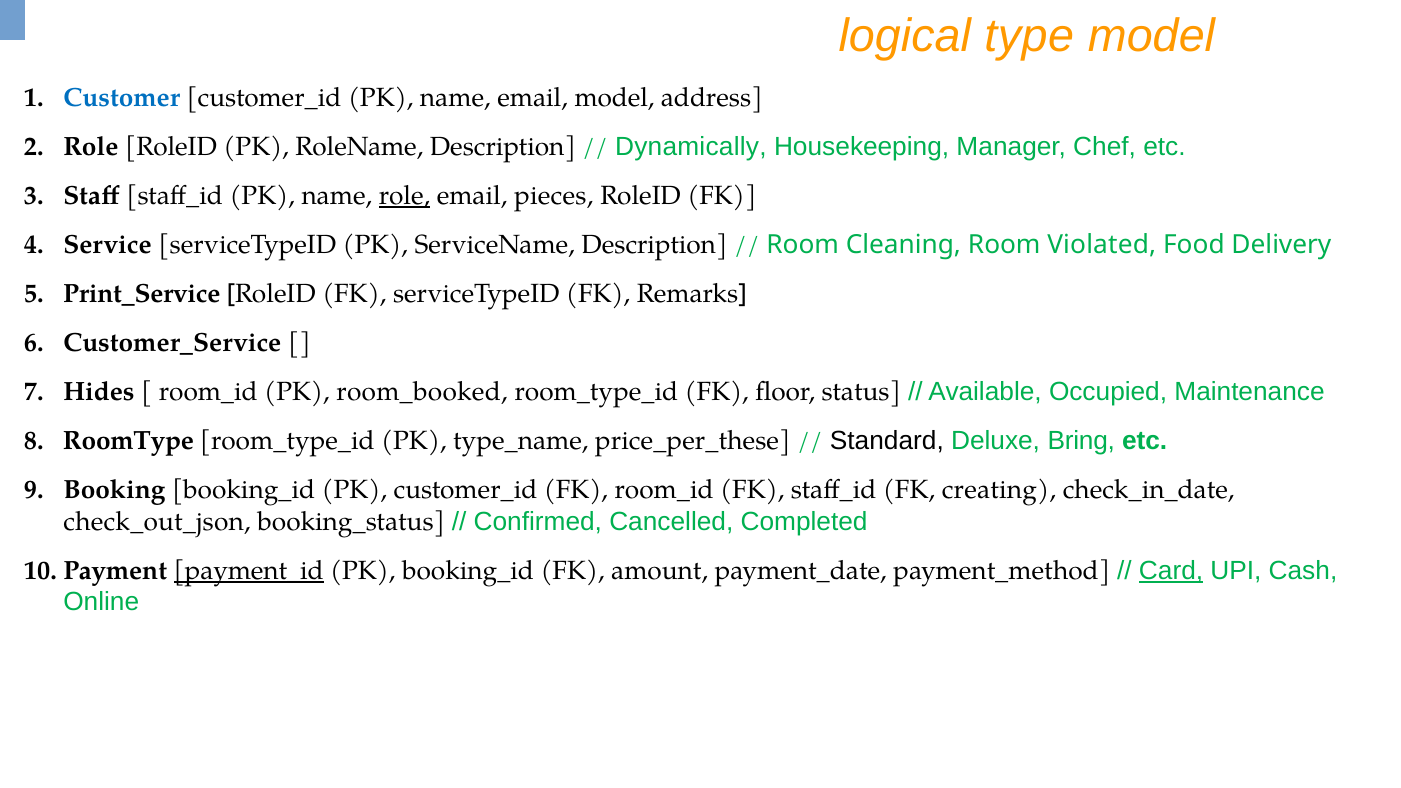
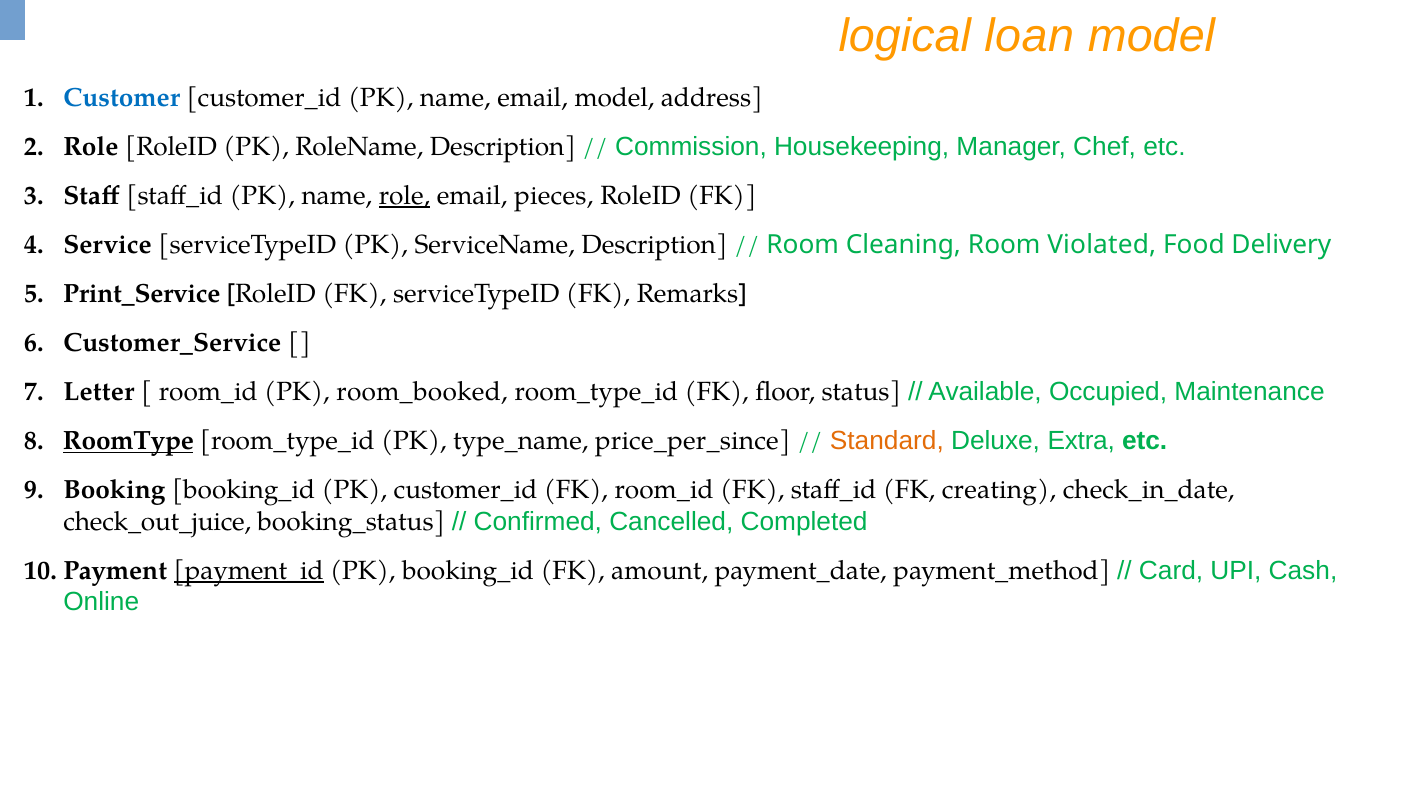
type: type -> loan
Dynamically: Dynamically -> Commission
Hides: Hides -> Letter
RoomType underline: none -> present
price_per_these: price_per_these -> price_per_since
Standard colour: black -> orange
Bring: Bring -> Extra
check_out_json: check_out_json -> check_out_juice
Card underline: present -> none
